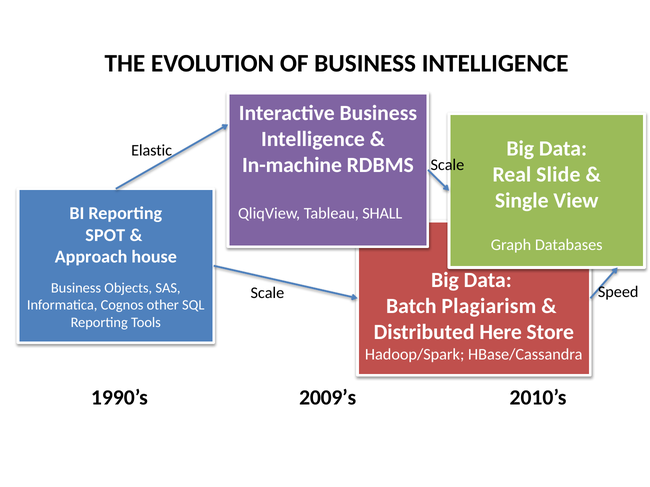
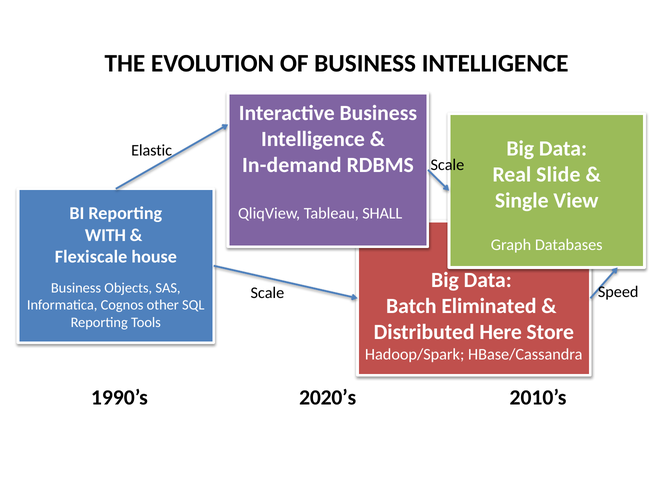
In-machine: In-machine -> In-demand
SPOT: SPOT -> WITH
Approach: Approach -> Flexiscale
Plagiarism: Plagiarism -> Eliminated
2009’s: 2009’s -> 2020’s
